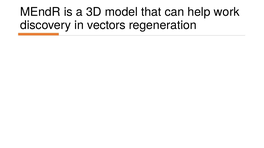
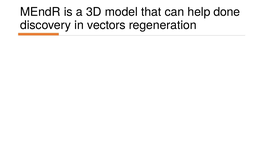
work: work -> done
